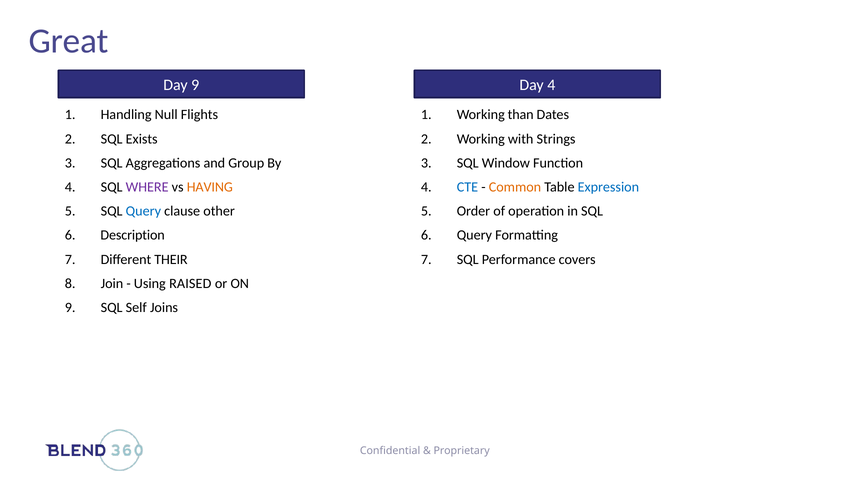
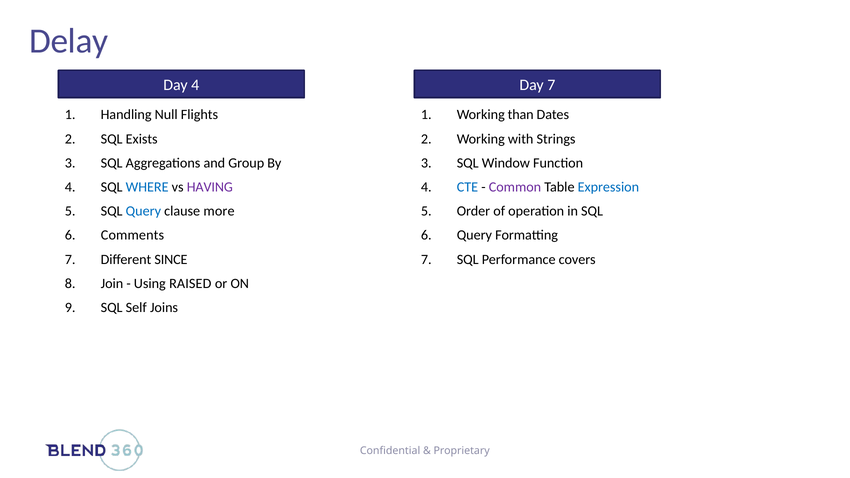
Great: Great -> Delay
Day 9: 9 -> 4
Day 4: 4 -> 7
WHERE colour: purple -> blue
HAVING colour: orange -> purple
Common colour: orange -> purple
other: other -> more
Description: Description -> Comments
THEIR: THEIR -> SINCE
